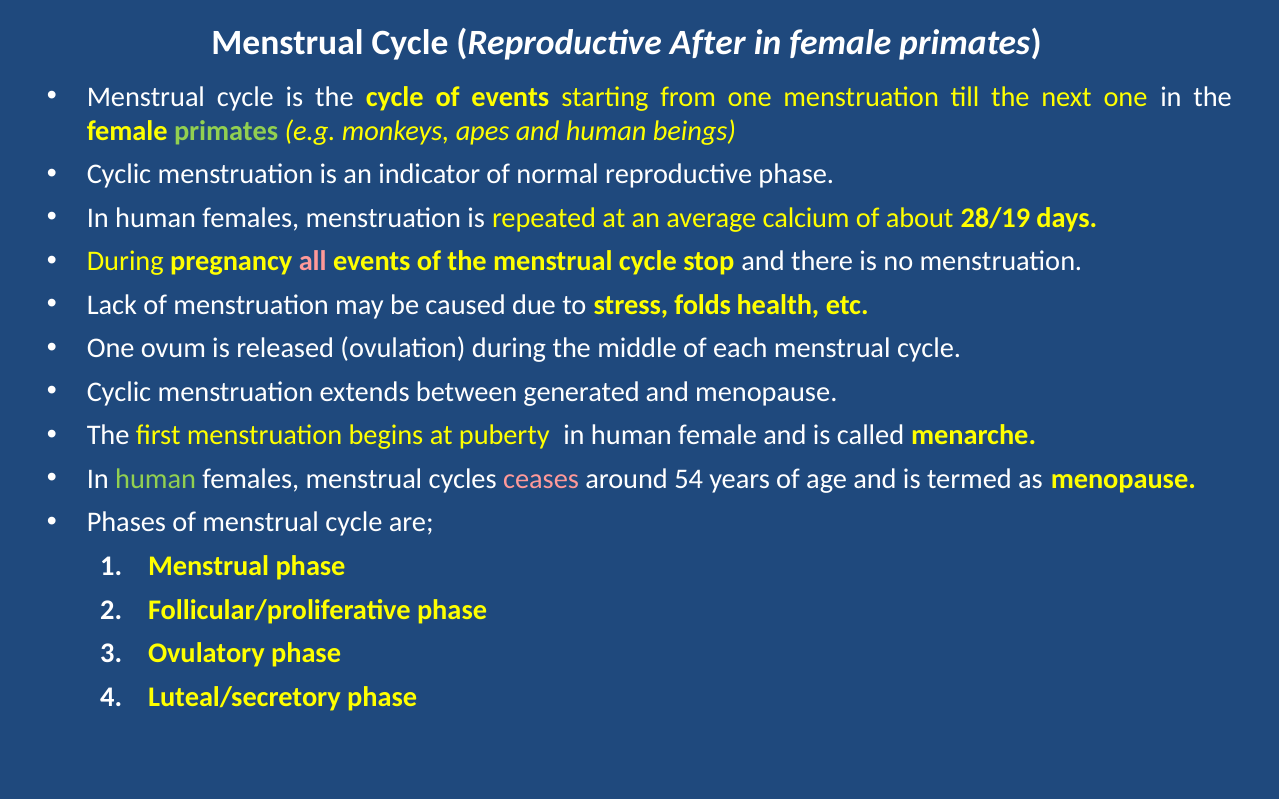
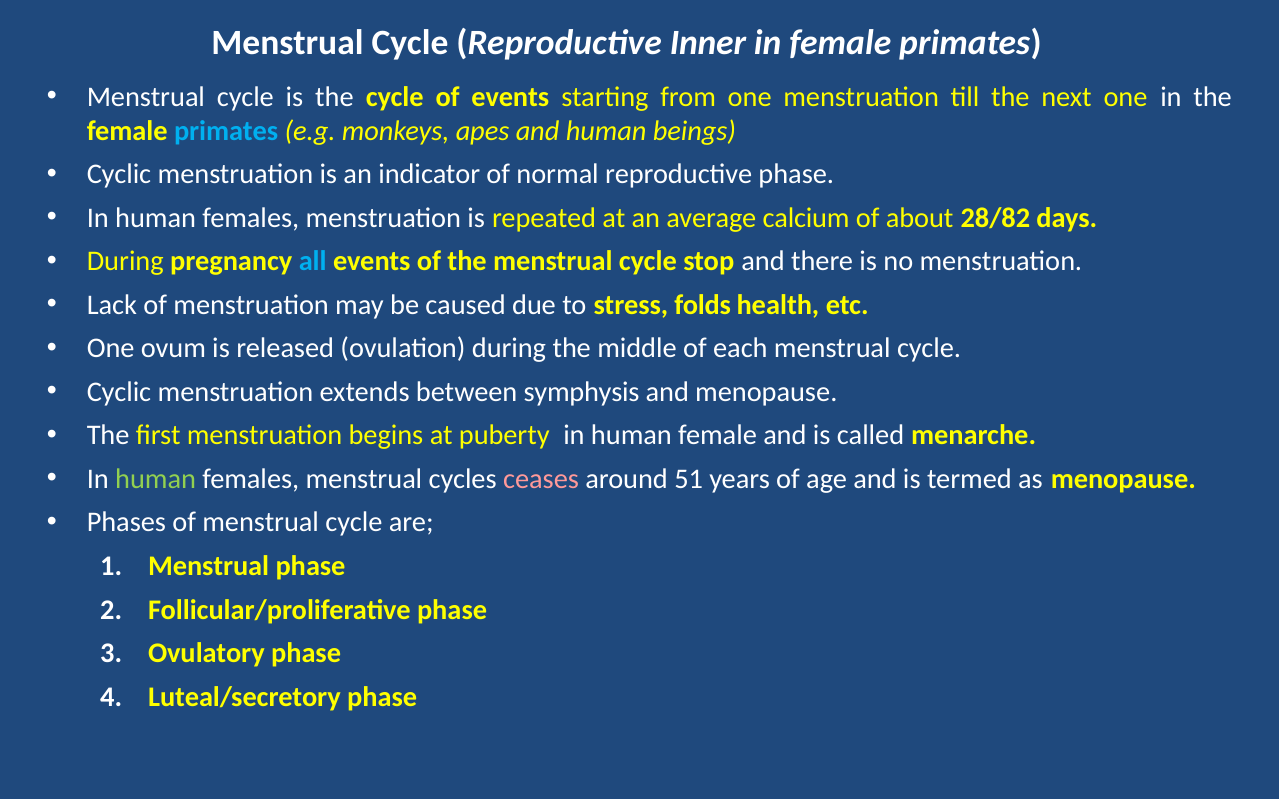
After: After -> Inner
primates at (226, 131) colour: light green -> light blue
28/19: 28/19 -> 28/82
all colour: pink -> light blue
generated: generated -> symphysis
54: 54 -> 51
